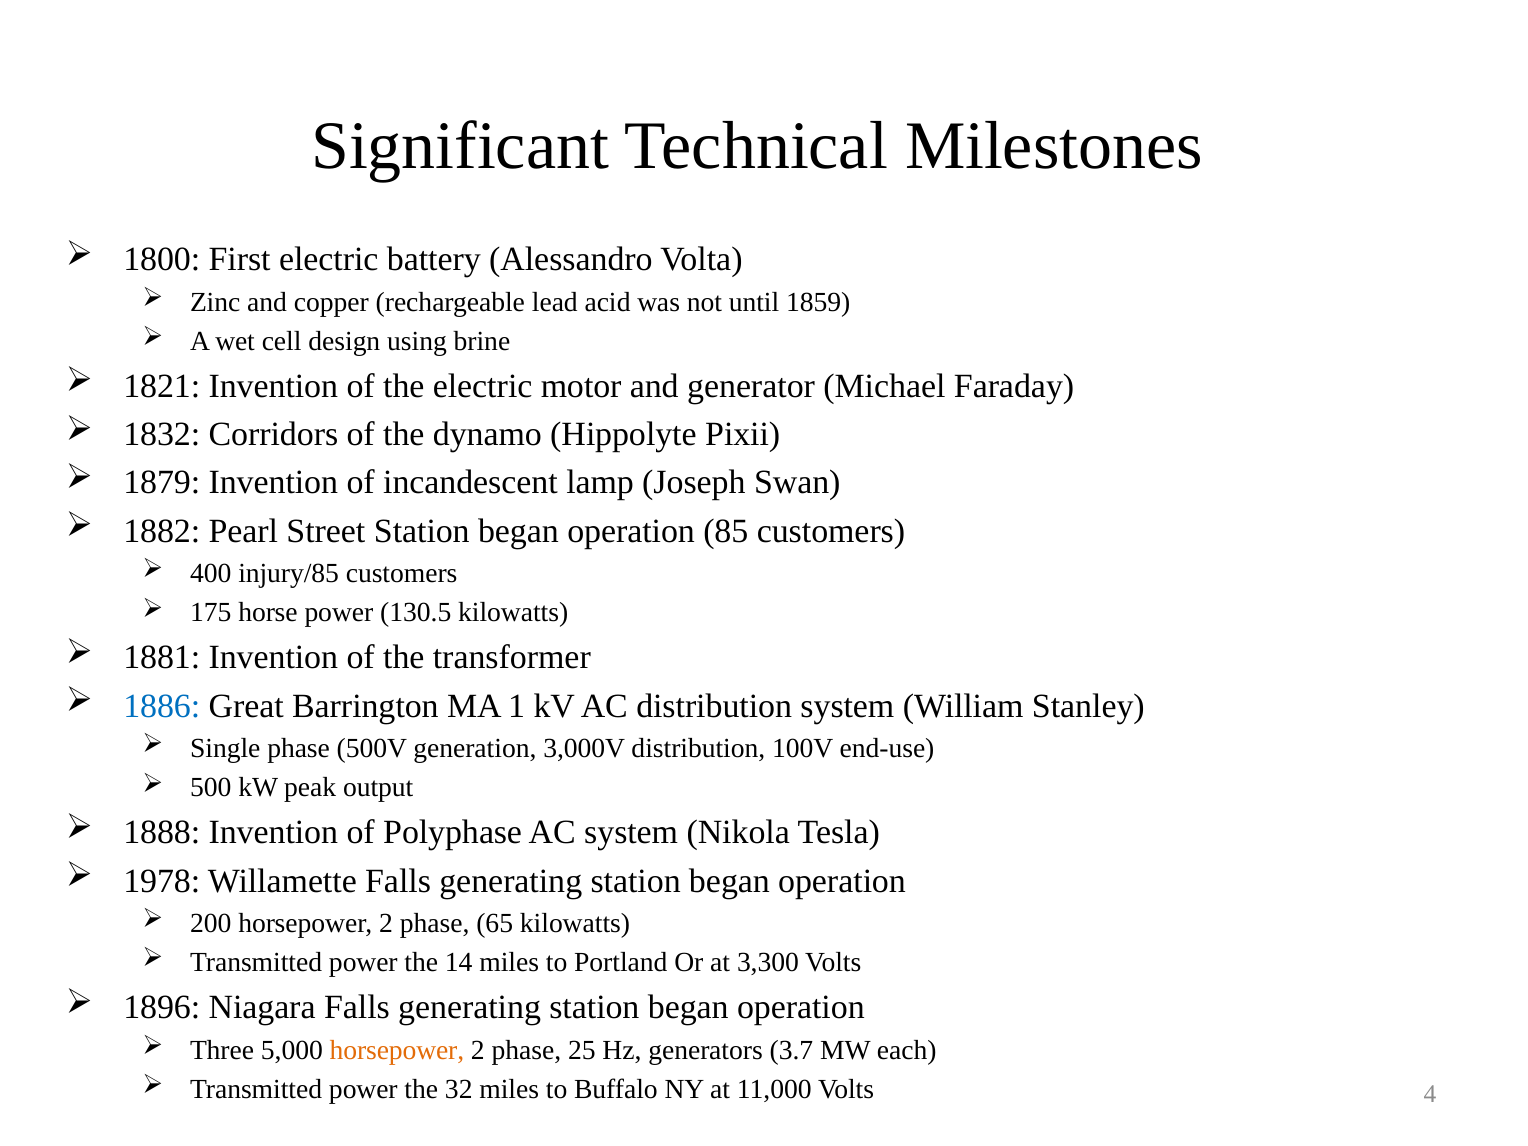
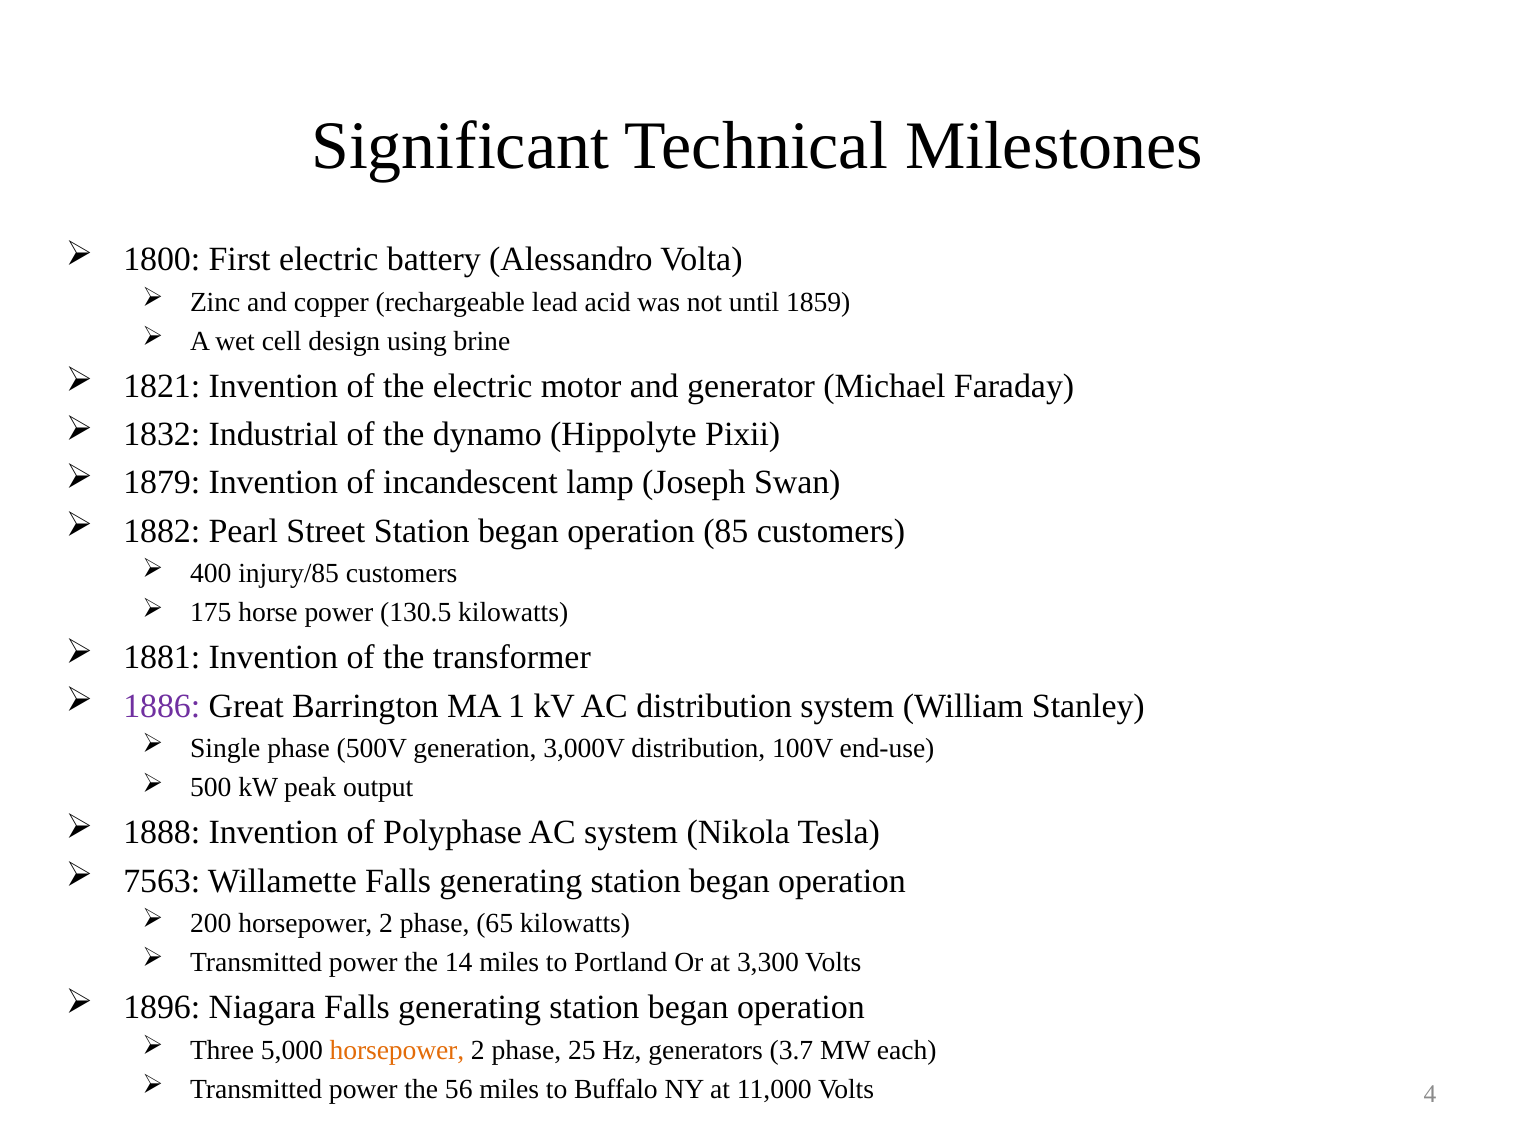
Corridors: Corridors -> Industrial
1886 colour: blue -> purple
1978: 1978 -> 7563
32: 32 -> 56
